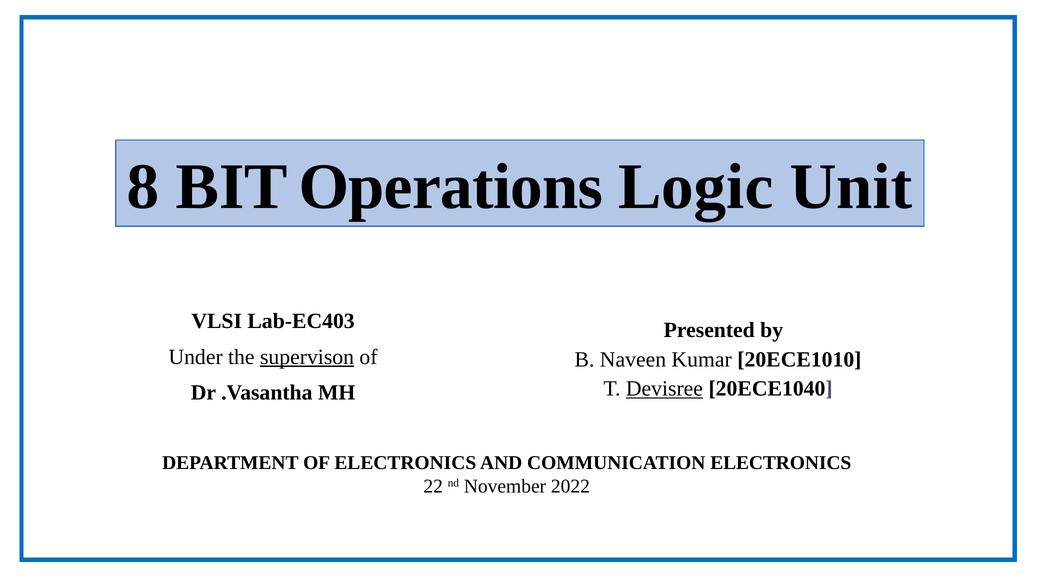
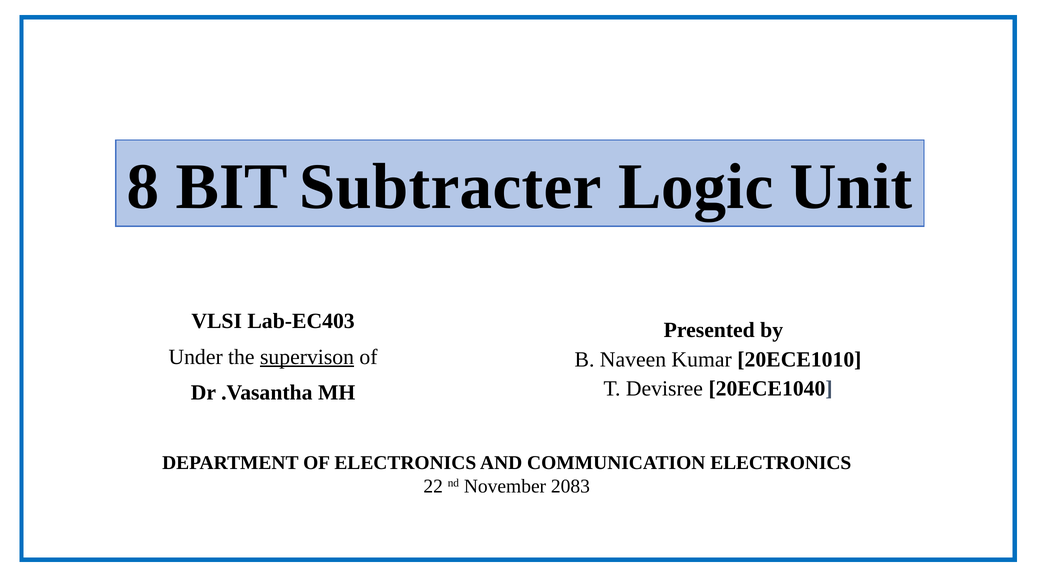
Operations: Operations -> Subtracter
Devisree underline: present -> none
2022: 2022 -> 2083
